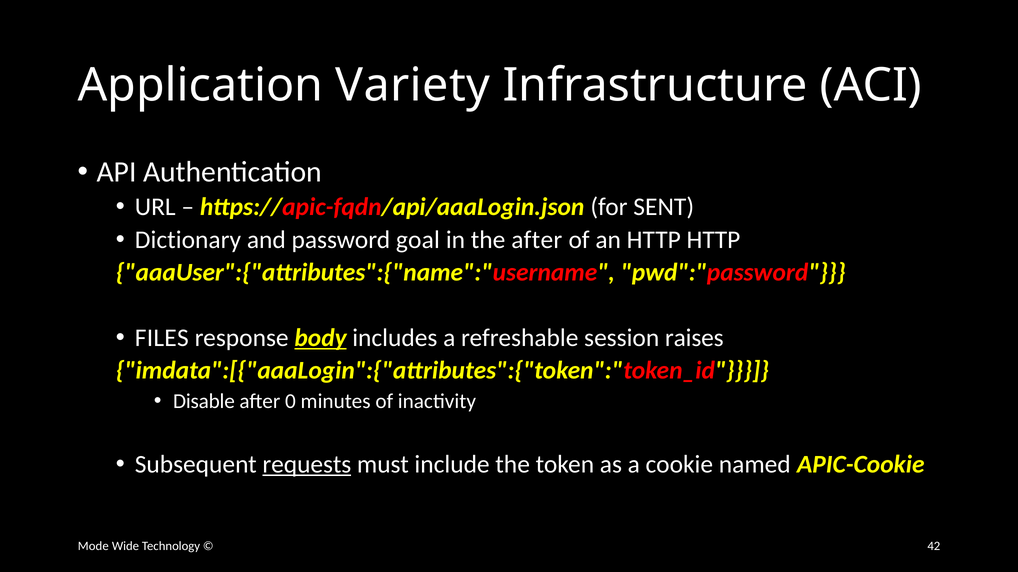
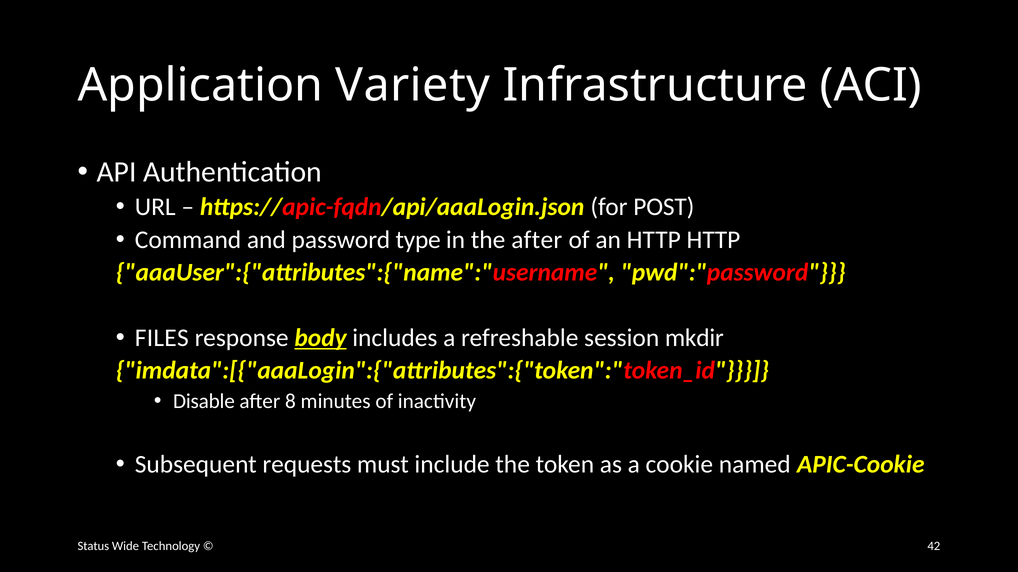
SENT: SENT -> POST
Dictionary: Dictionary -> Command
goal: goal -> type
raises: raises -> mkdir
0: 0 -> 8
requests underline: present -> none
Mode: Mode -> Status
